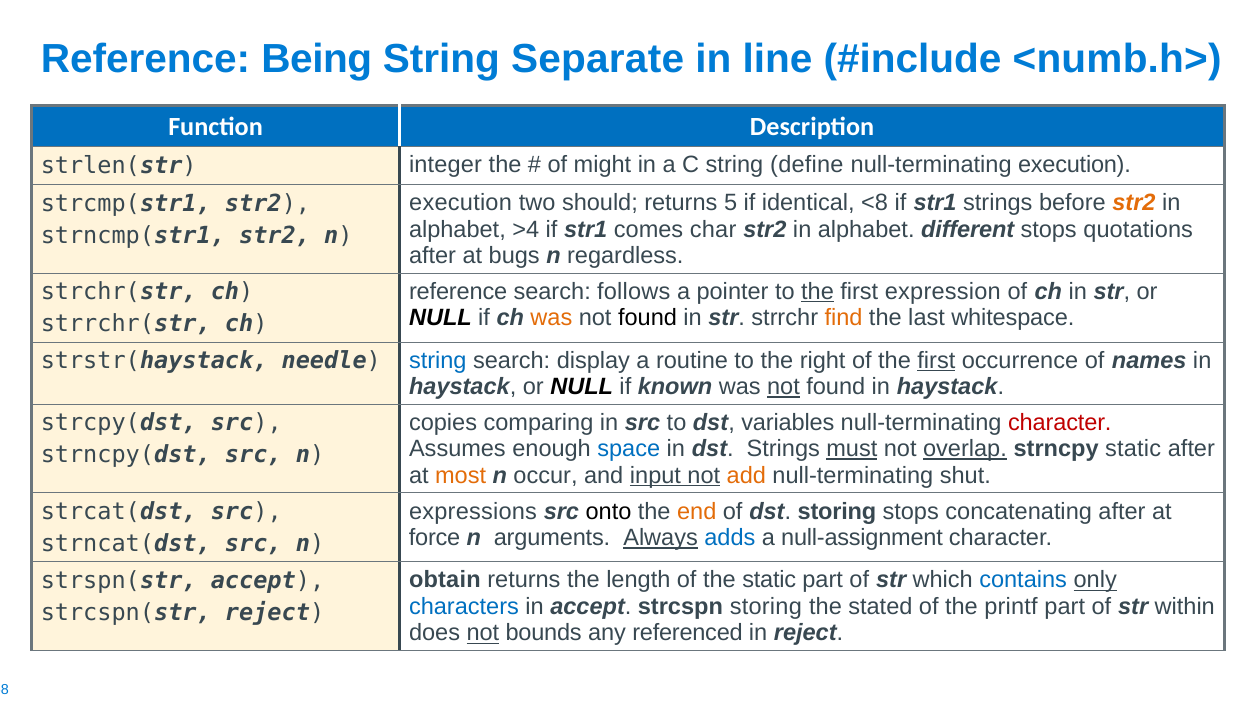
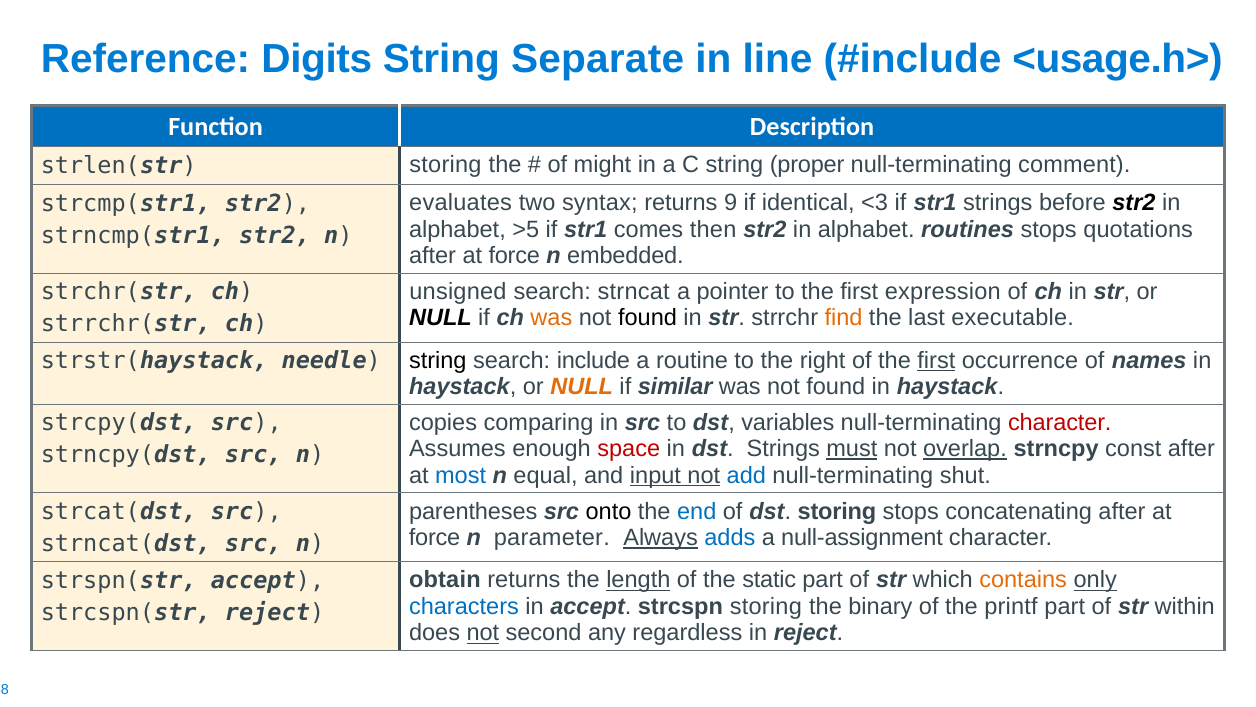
Being: Being -> Digits
<numb.h>: <numb.h> -> <usage.h>
strlen(str integer: integer -> storing
define: define -> proper
null-terminating execution: execution -> comment
execution at (461, 203): execution -> evaluates
should: should -> syntax
5: 5 -> 9
<8: <8 -> <3
str2 at (1134, 203) colour: orange -> black
>4: >4 -> >5
char: char -> then
different: different -> routines
bugs at (514, 255): bugs -> force
regardless: regardless -> embedded
reference at (458, 291): reference -> unsigned
follows: follows -> strncat
the at (818, 291) underline: present -> none
whitespace: whitespace -> executable
string at (438, 360) colour: blue -> black
display: display -> include
NULL at (582, 386) colour: black -> orange
known: known -> similar
not at (783, 386) underline: present -> none
space colour: blue -> red
strncpy static: static -> const
most colour: orange -> blue
occur: occur -> equal
add colour: orange -> blue
expressions: expressions -> parentheses
end colour: orange -> blue
arguments: arguments -> parameter
length underline: none -> present
contains colour: blue -> orange
stated: stated -> binary
bounds: bounds -> second
referenced: referenced -> regardless
